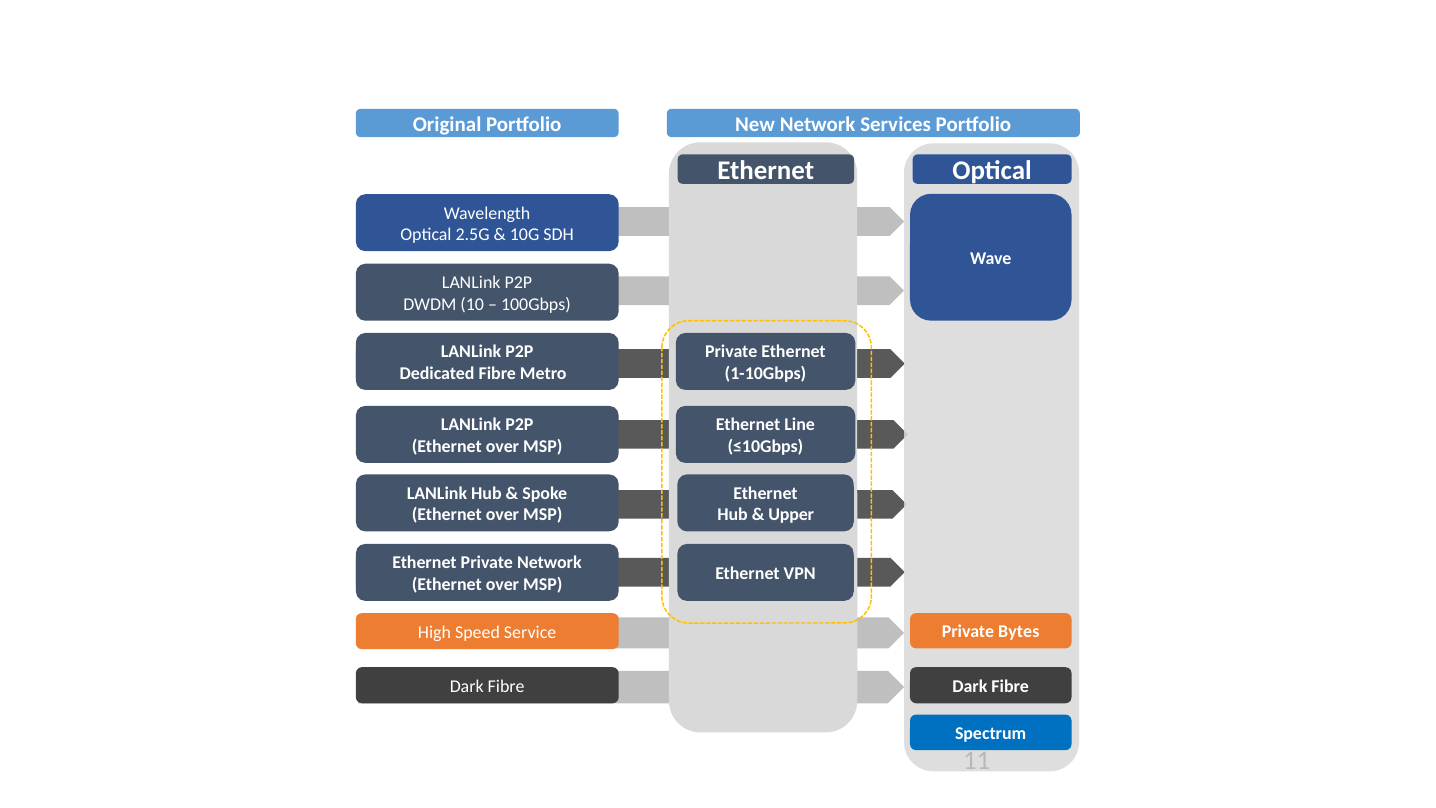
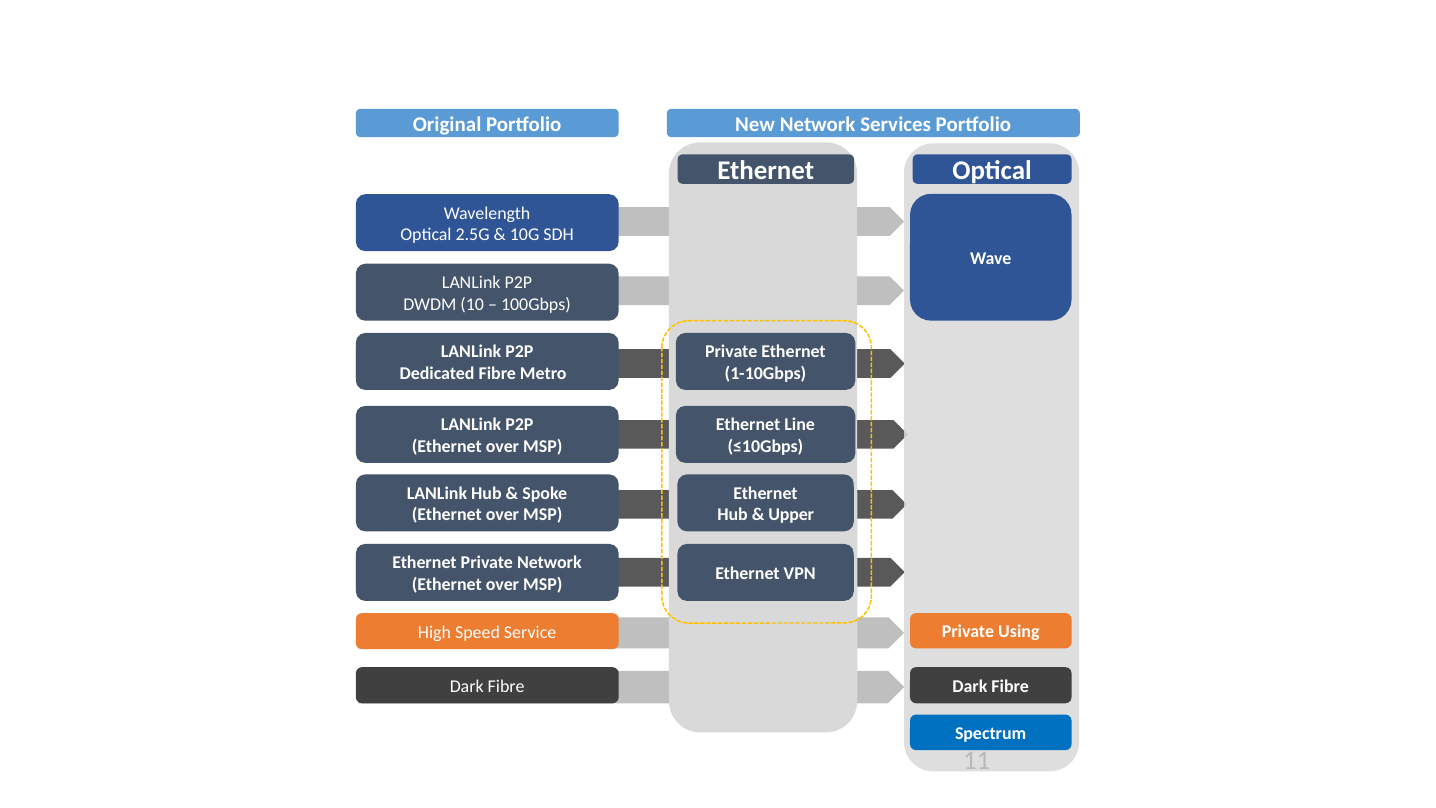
Bytes: Bytes -> Using
